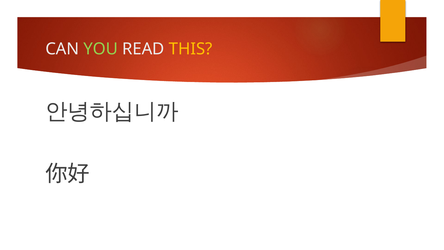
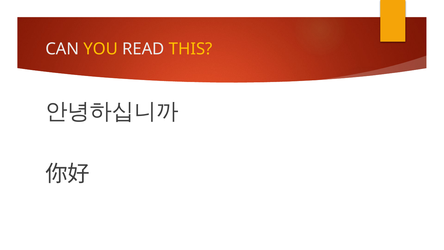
YOU colour: light green -> yellow
